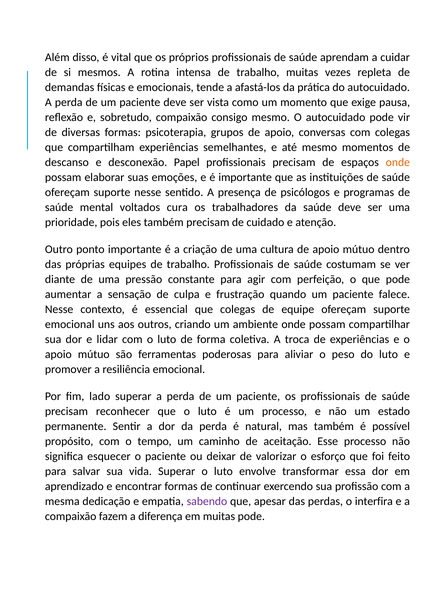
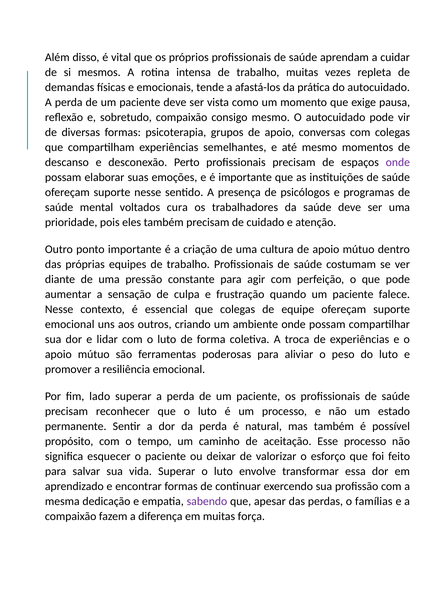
Papel: Papel -> Perto
onde at (398, 162) colour: orange -> purple
interfira: interfira -> famílias
muitas pode: pode -> força
